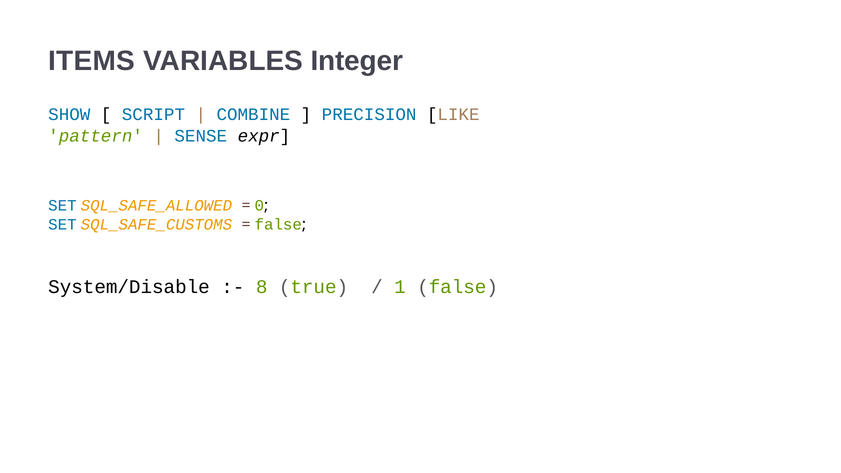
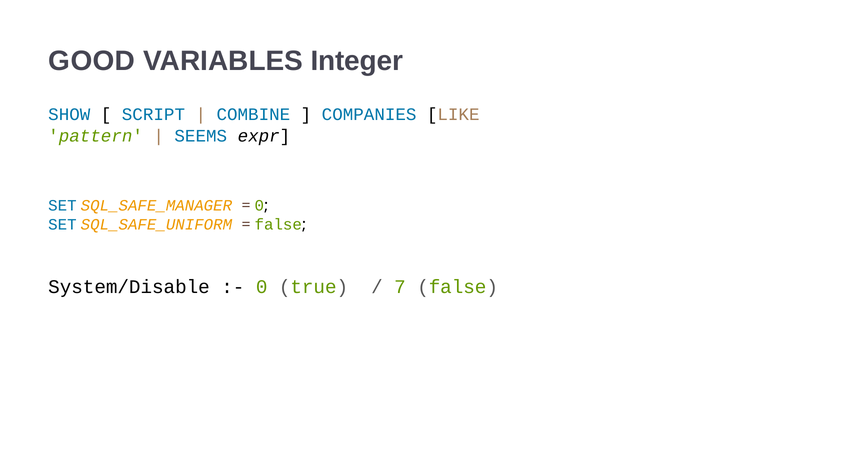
ITEMS: ITEMS -> GOOD
PRECISION: PRECISION -> COMPANIES
SENSE: SENSE -> SEEMS
SQL_SAFE_ALLOWED: SQL_SAFE_ALLOWED -> SQL_SAFE_MANAGER
SQL_SAFE_CUSTOMS: SQL_SAFE_CUSTOMS -> SQL_SAFE_UNIFORM
8 at (262, 287): 8 -> 0
1: 1 -> 7
